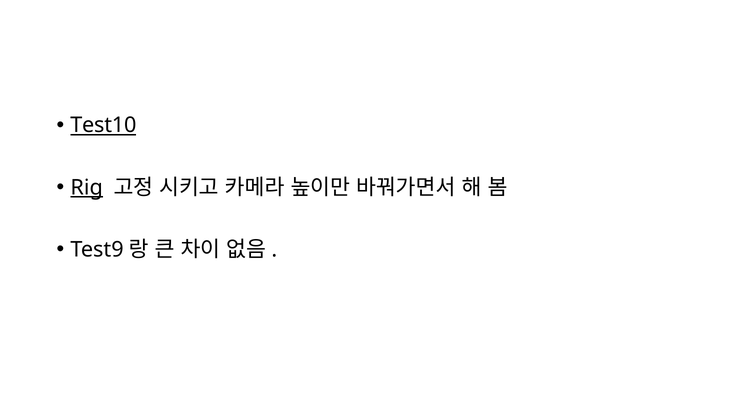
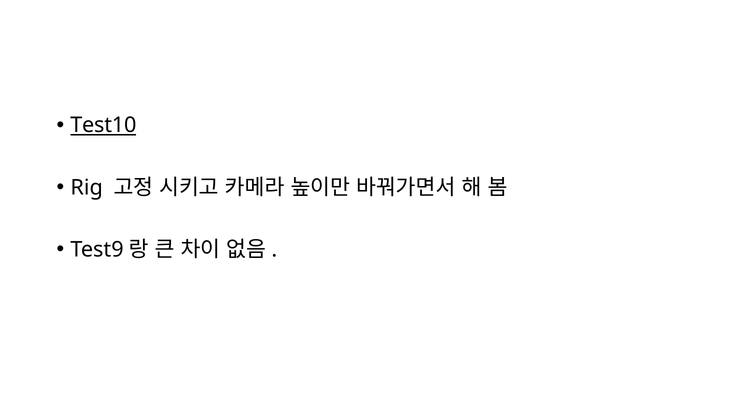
Rig underline: present -> none
